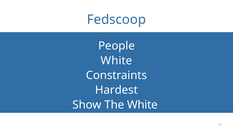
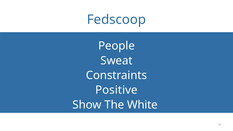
White at (116, 61): White -> Sweat
Hardest: Hardest -> Positive
